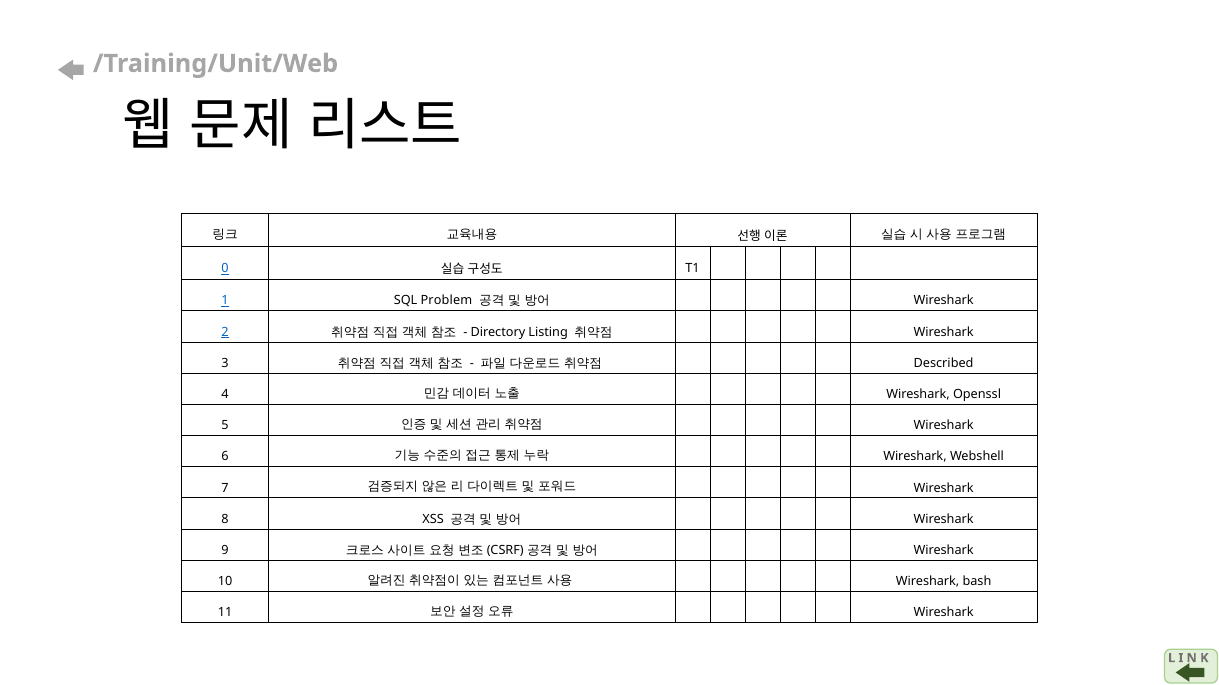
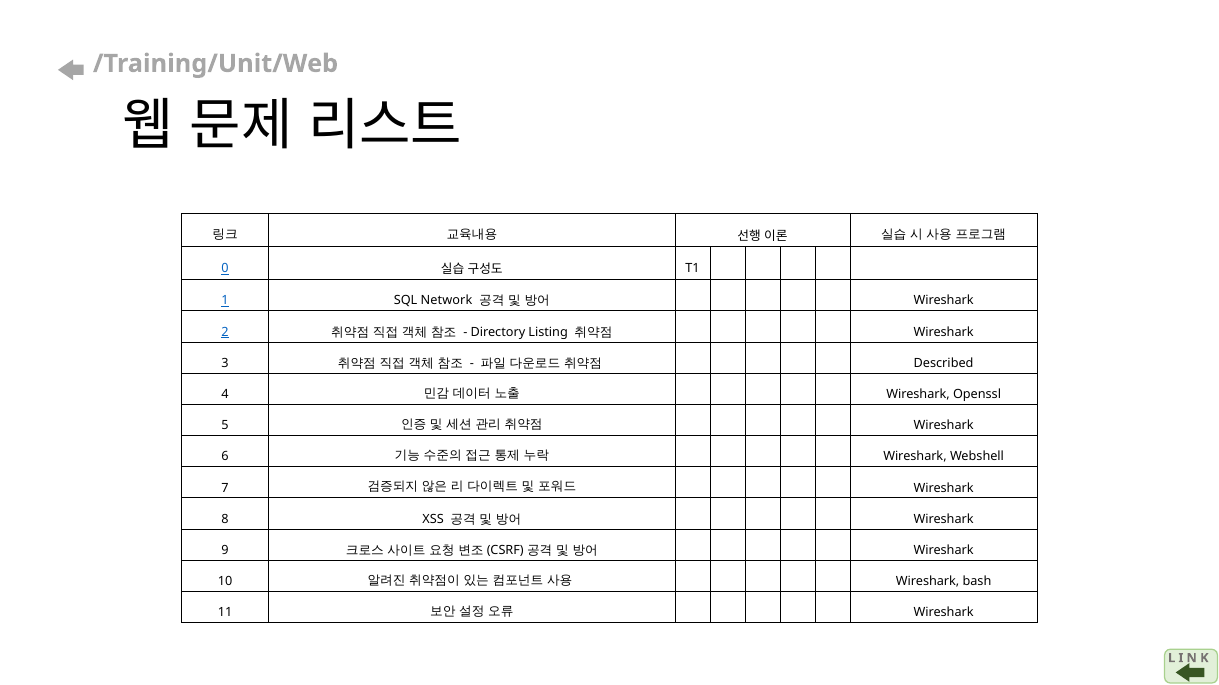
Problem: Problem -> Network
